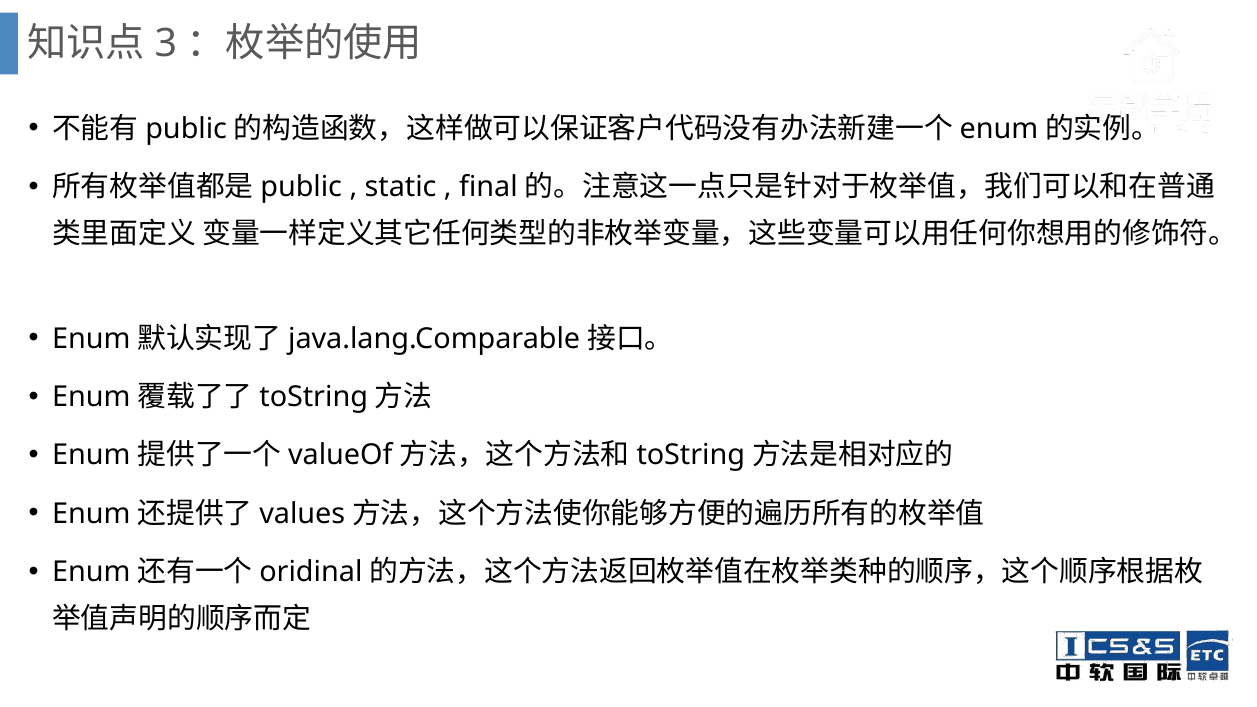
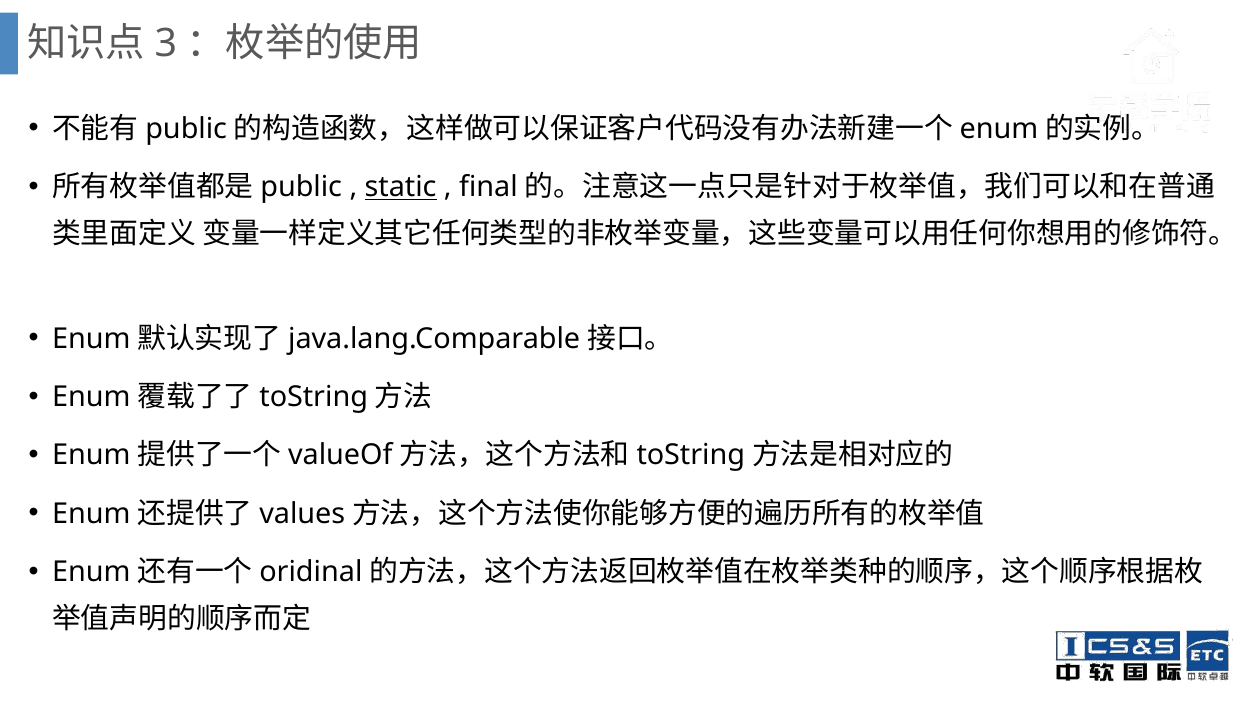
static underline: none -> present
